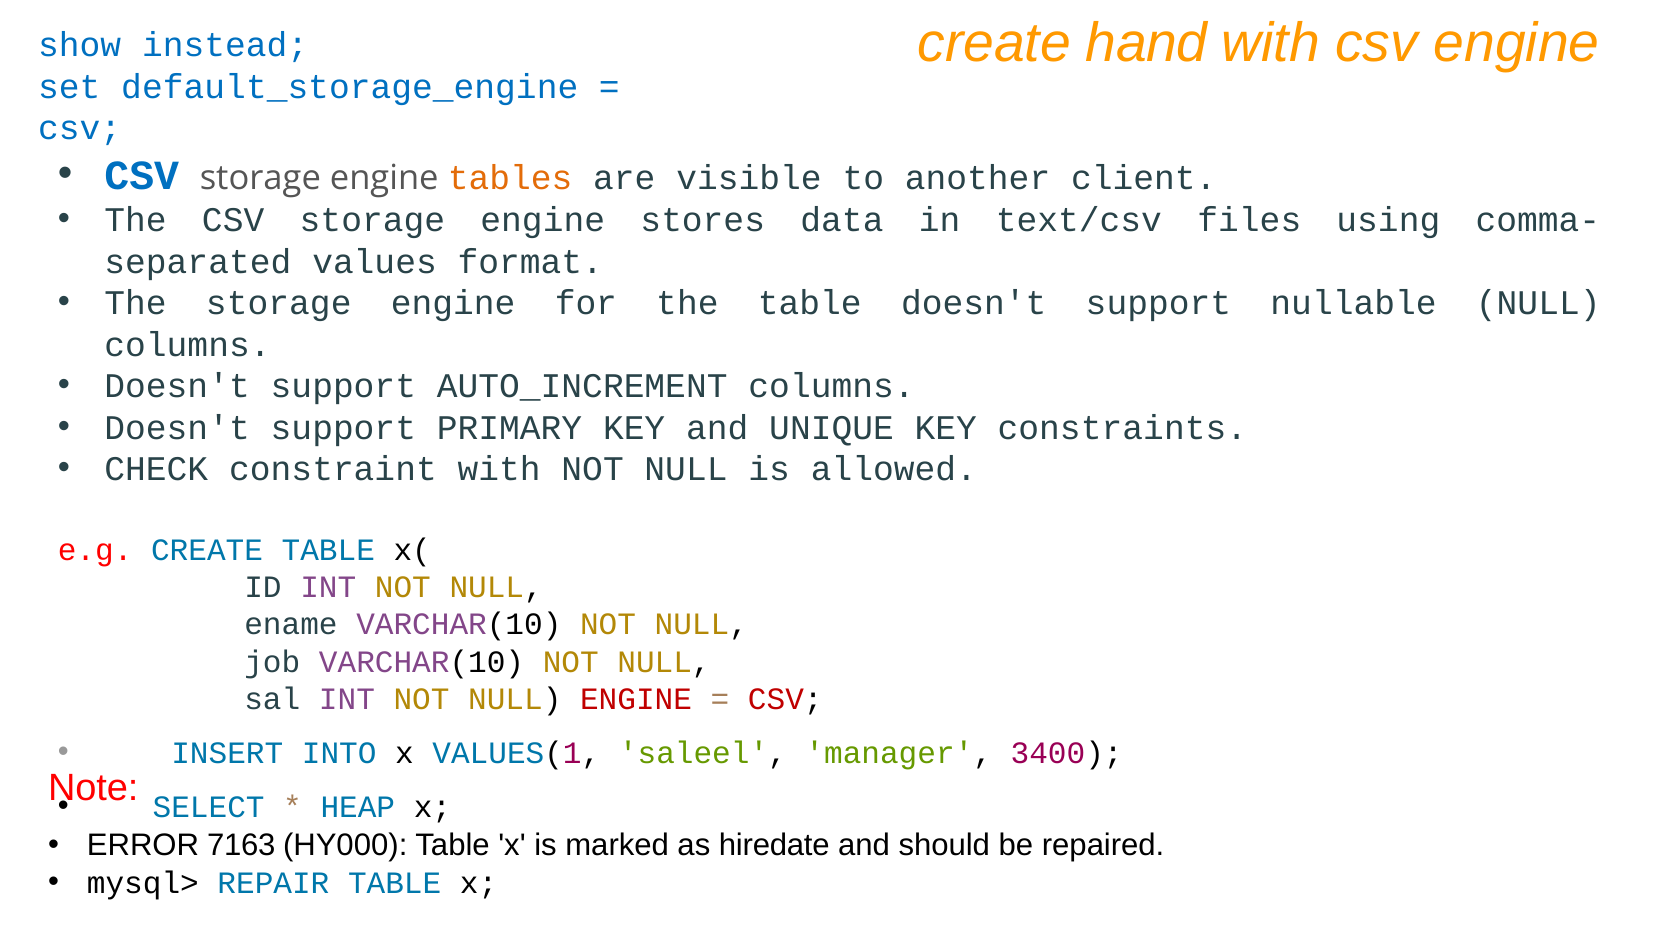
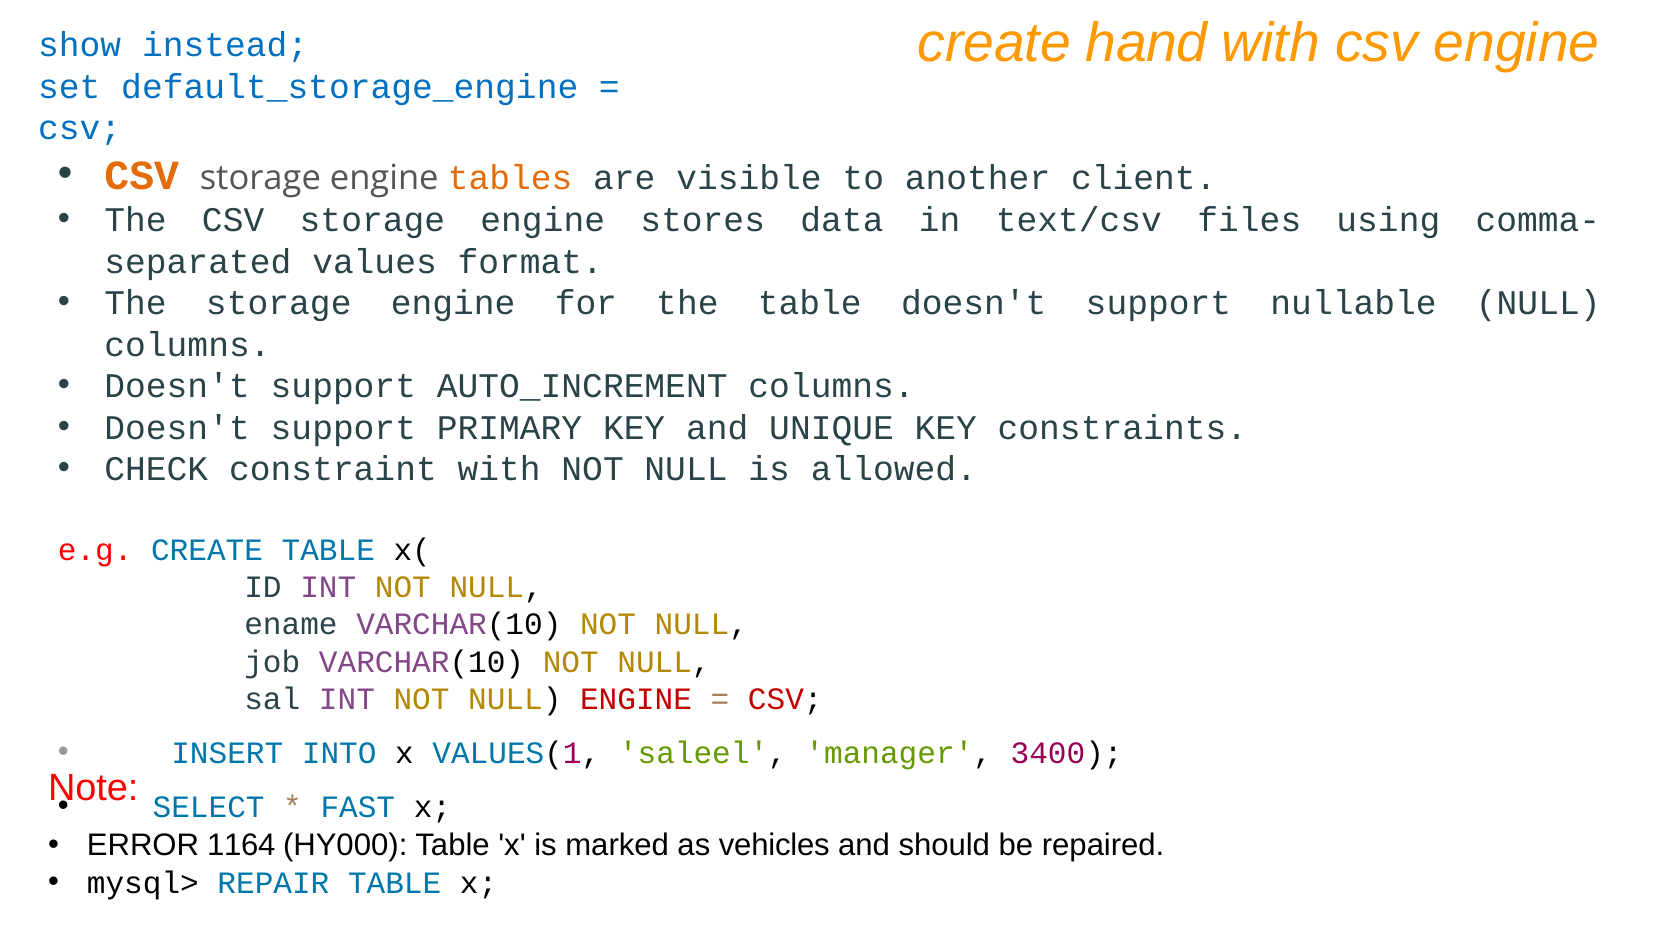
CSV at (142, 175) colour: blue -> orange
HEAP: HEAP -> FAST
7163: 7163 -> 1164
hiredate: hiredate -> vehicles
